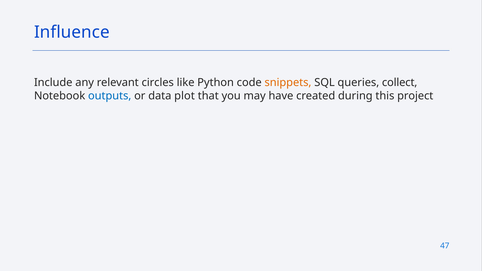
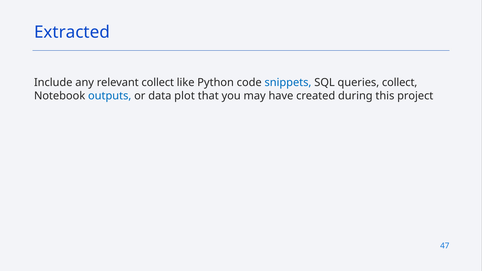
Influence: Influence -> Extracted
relevant circles: circles -> collect
snippets colour: orange -> blue
